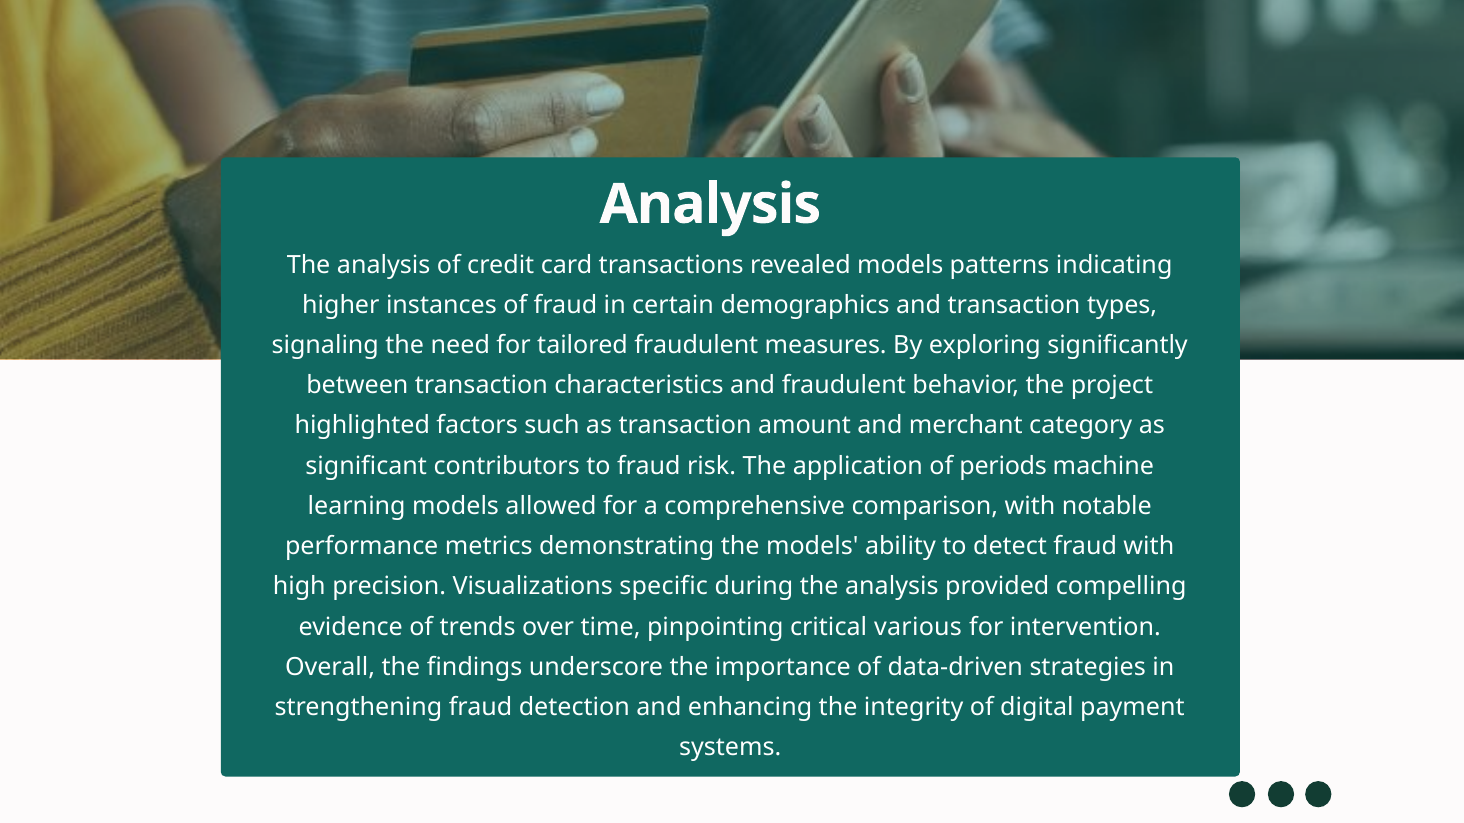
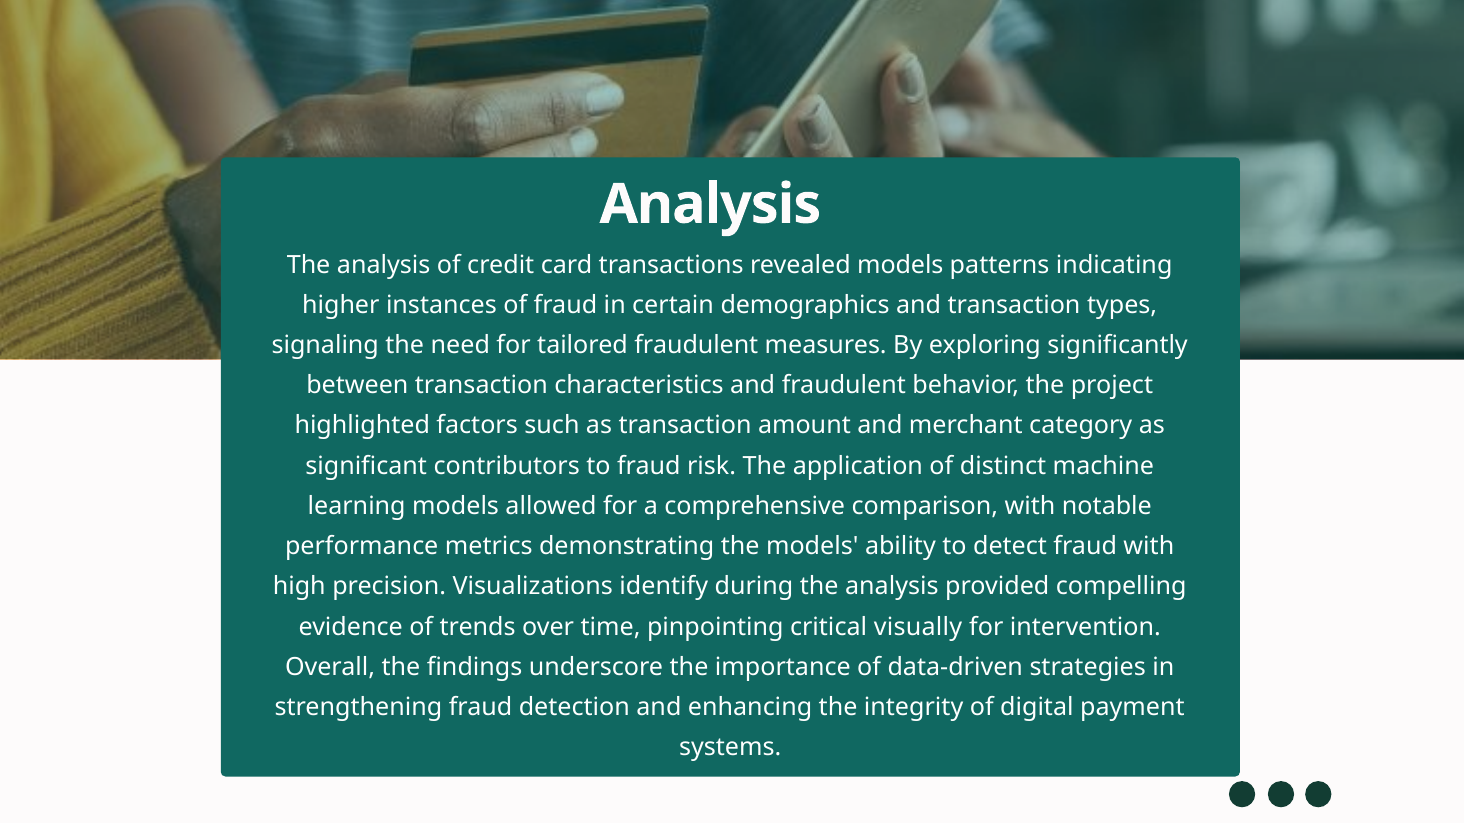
periods: periods -> distinct
specific: specific -> identify
various: various -> visually
